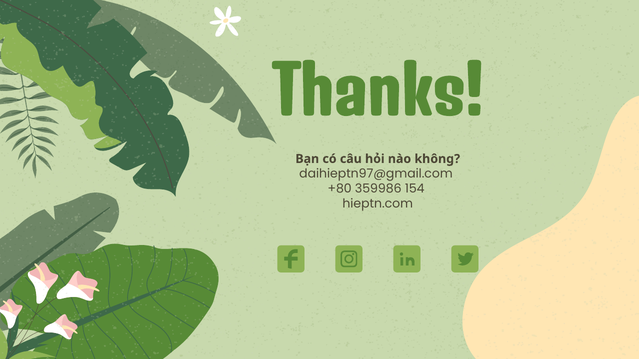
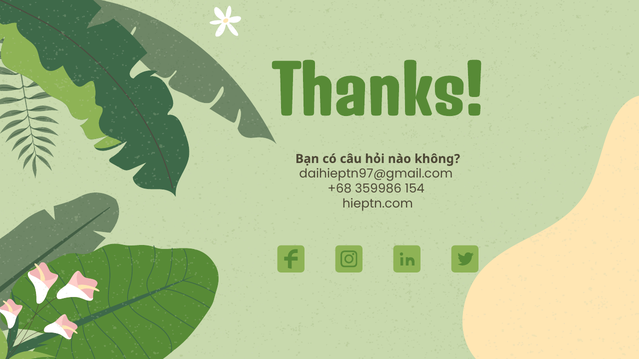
+80: +80 -> +68
